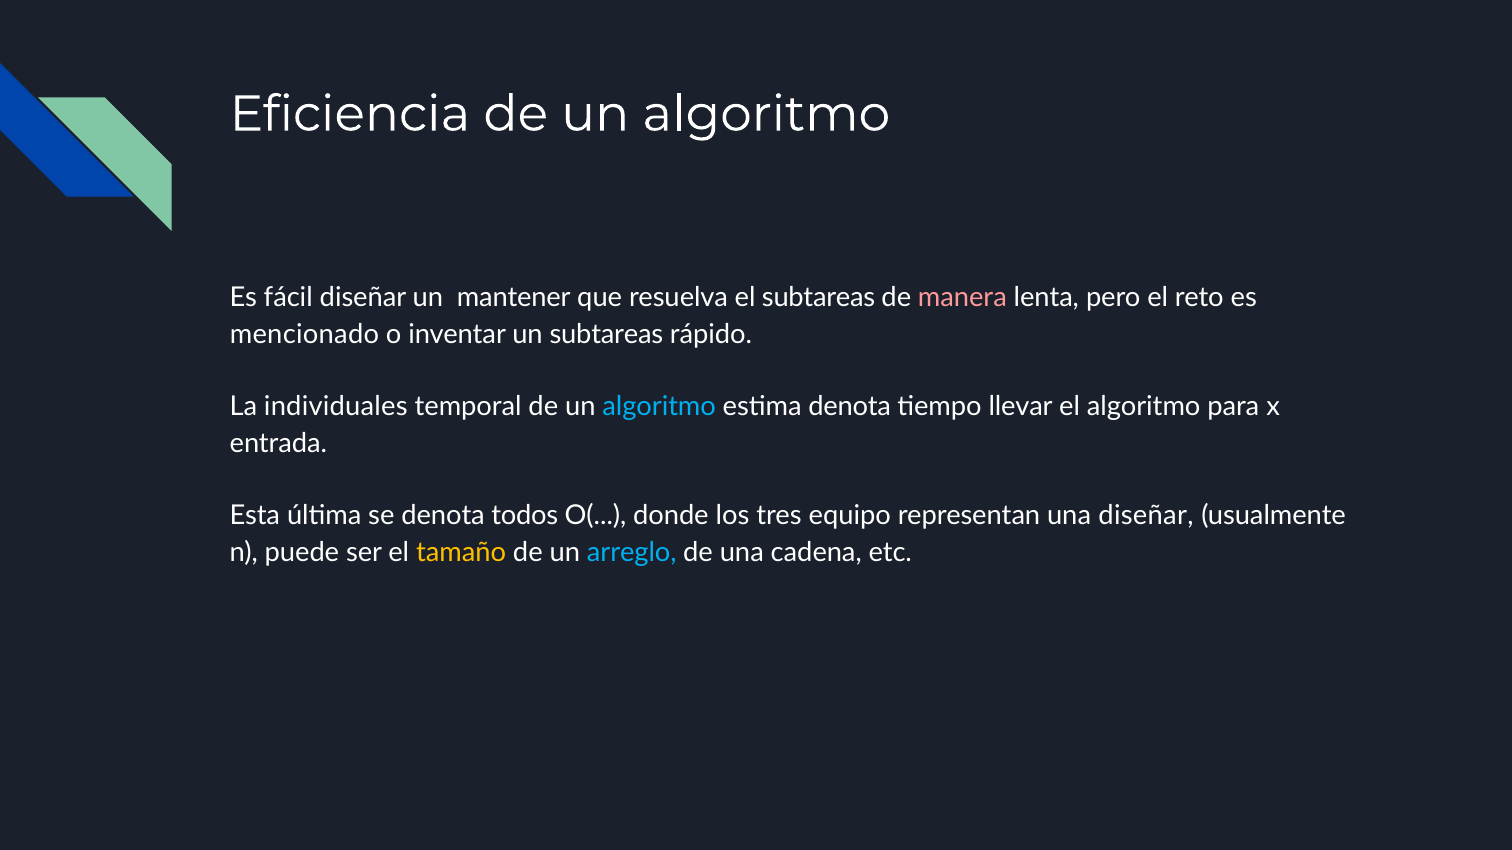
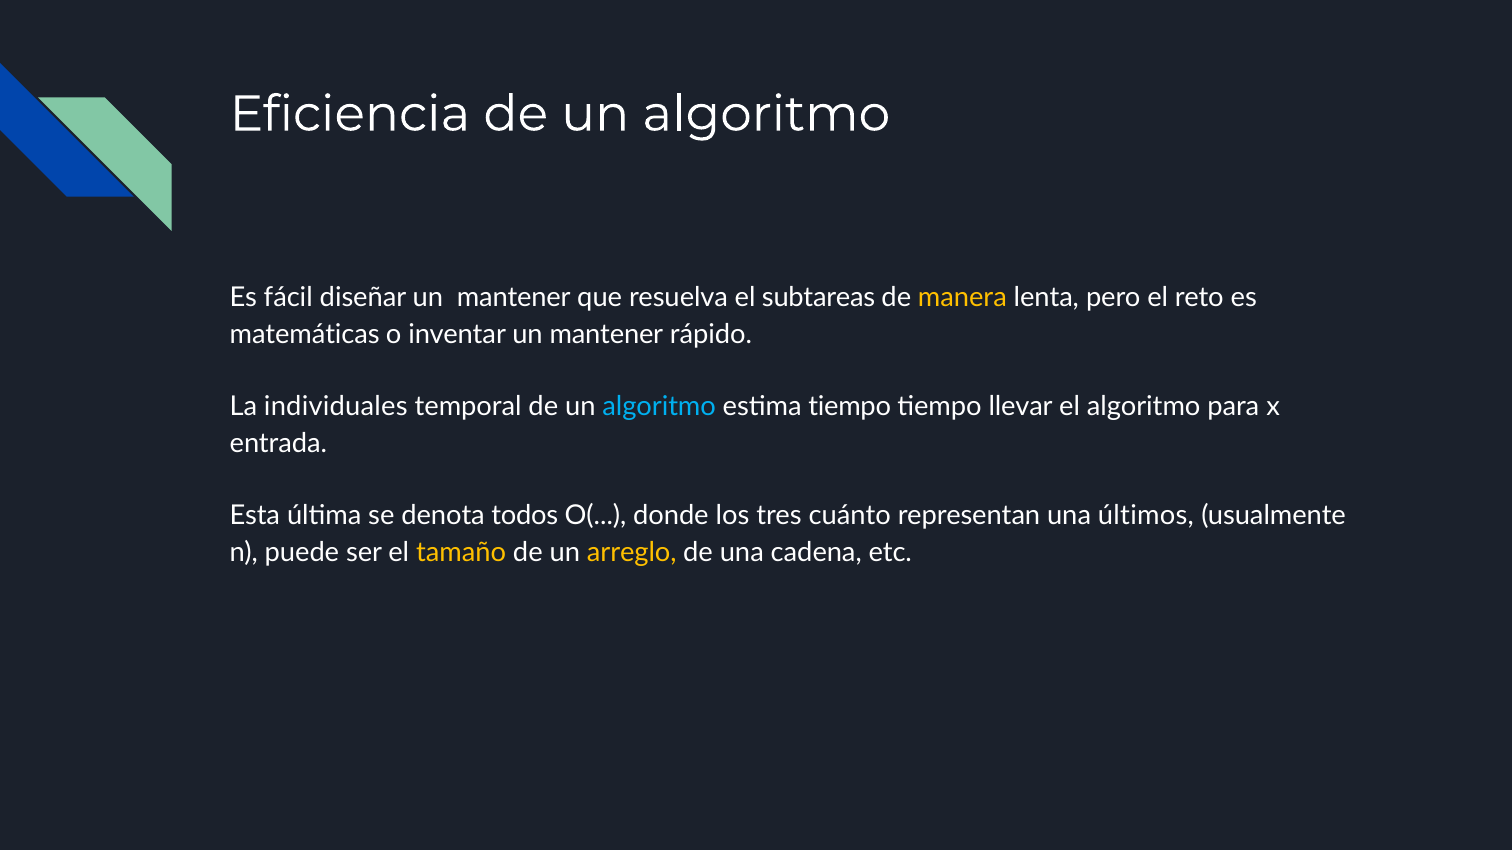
manera colour: pink -> yellow
mencionado: mencionado -> matemáticas
inventar un subtareas: subtareas -> mantener
estima denota: denota -> tiempo
equipo: equipo -> cuánto
una diseñar: diseñar -> últimos
arreglo colour: light blue -> yellow
